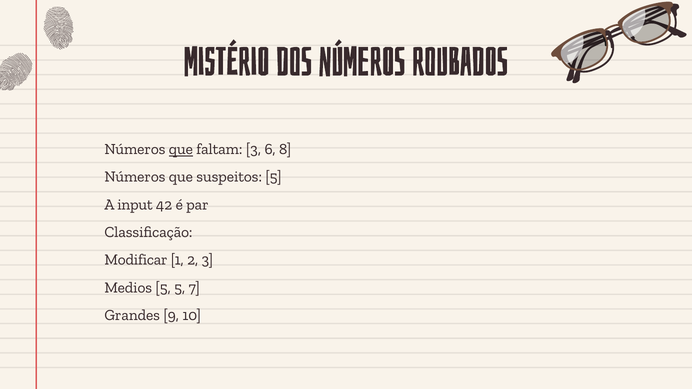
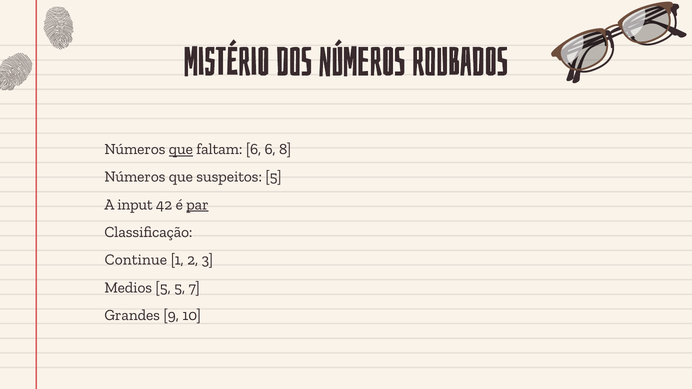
faltam 3: 3 -> 6
par underline: none -> present
Modificar: Modificar -> Continue
